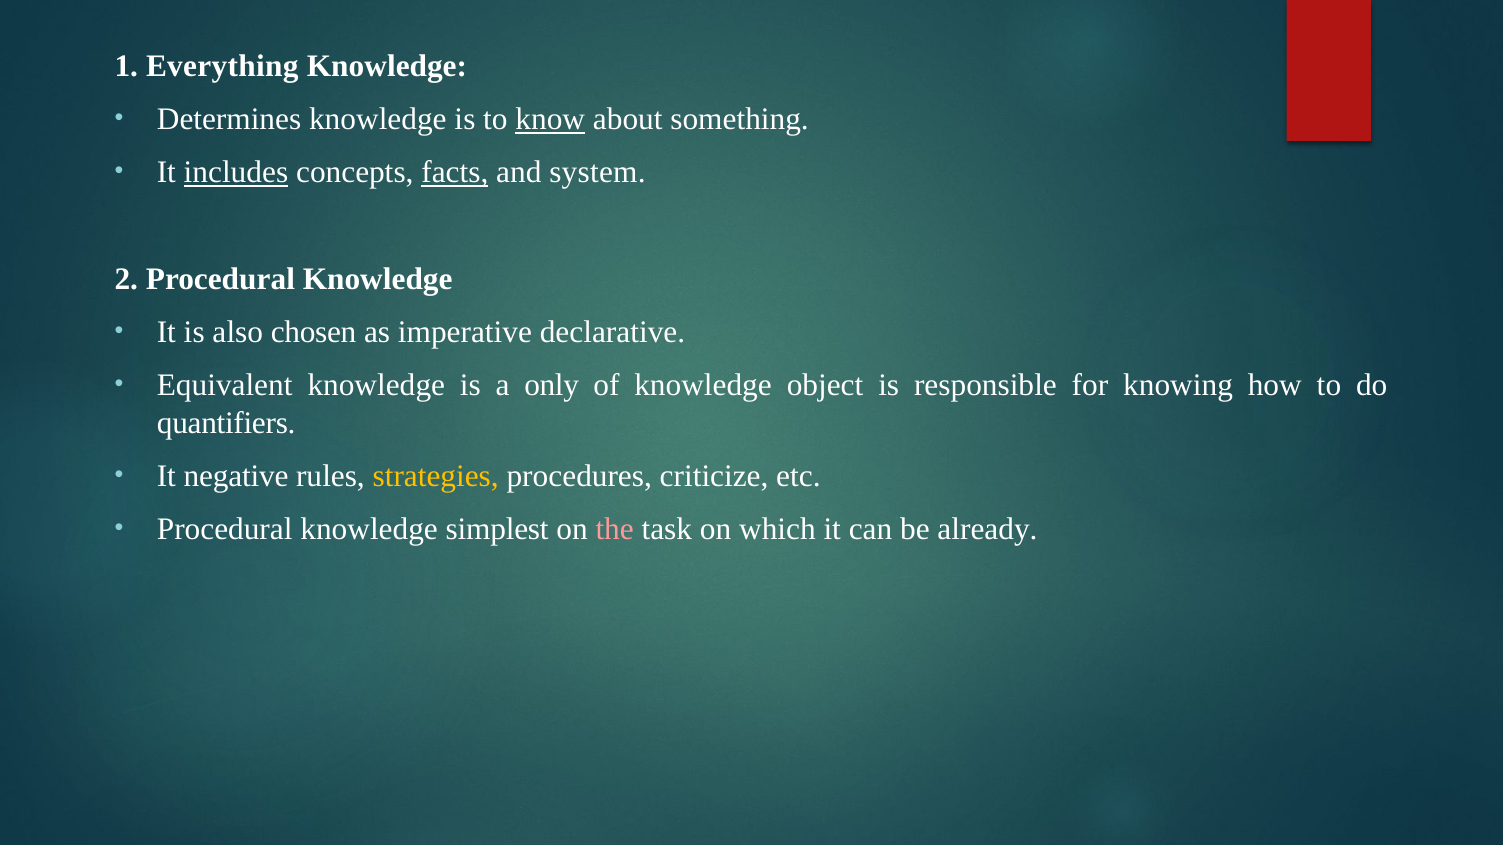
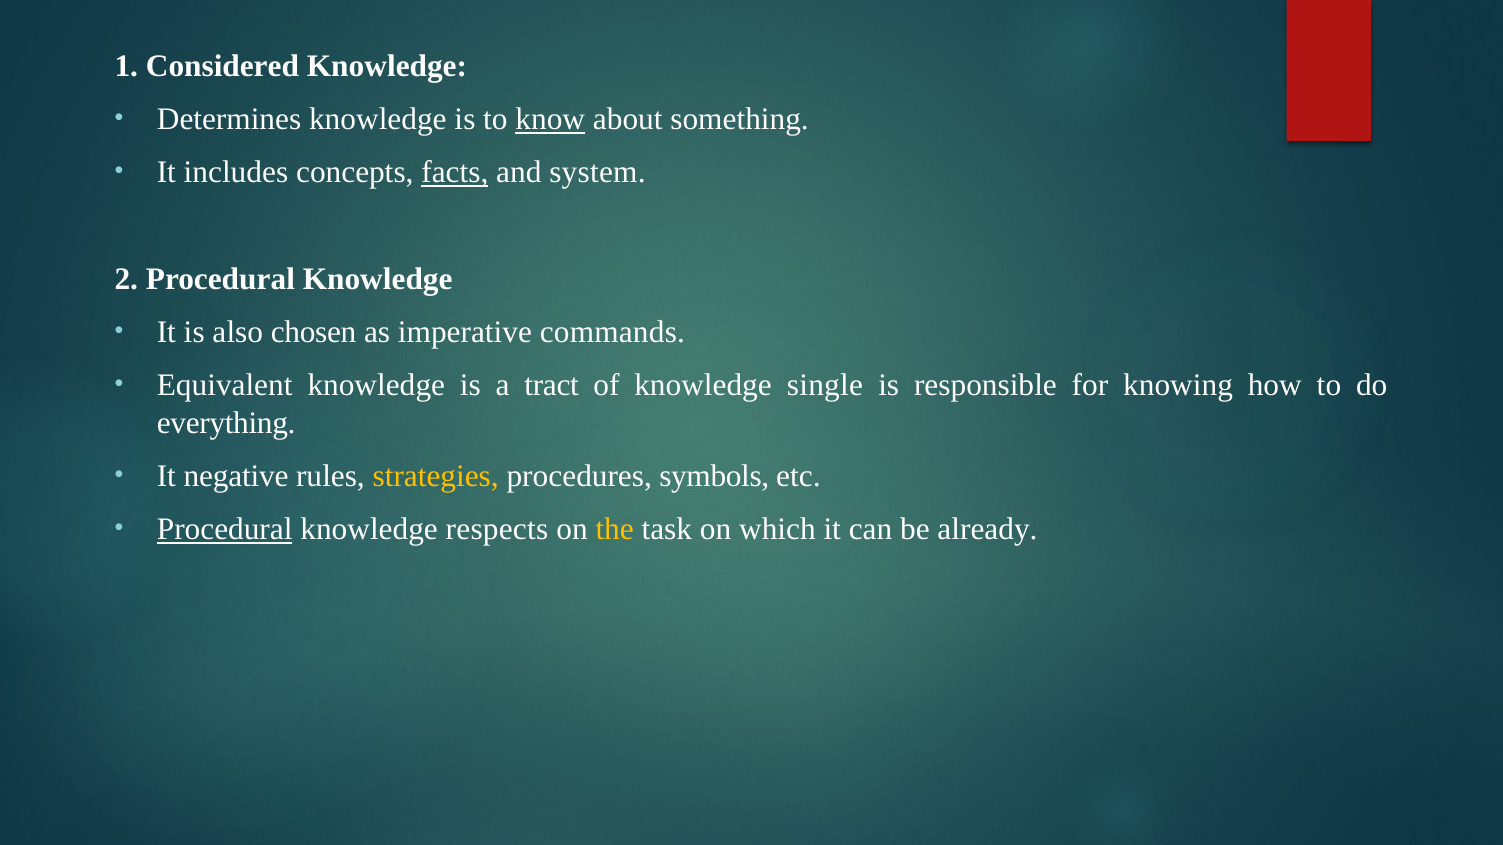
Everything: Everything -> Considered
includes underline: present -> none
declarative: declarative -> commands
only: only -> tract
object: object -> single
quantifiers: quantifiers -> everything
criticize: criticize -> symbols
Procedural at (225, 530) underline: none -> present
simplest: simplest -> respects
the colour: pink -> yellow
